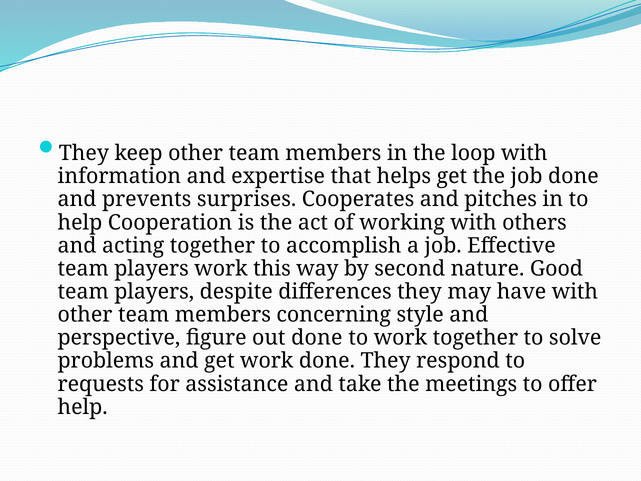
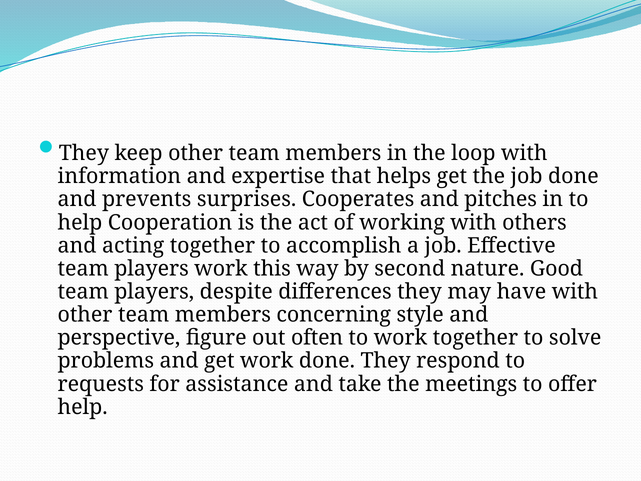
out done: done -> often
